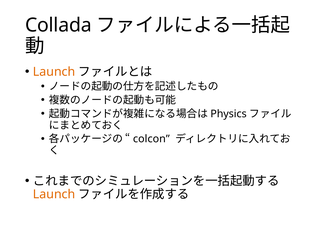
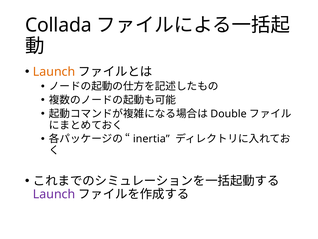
Physics: Physics -> Double
colcon: colcon -> inertia
Launch at (54, 194) colour: orange -> purple
